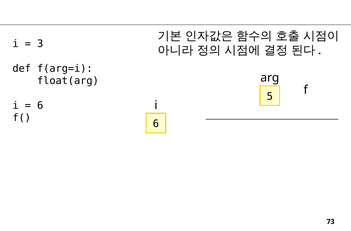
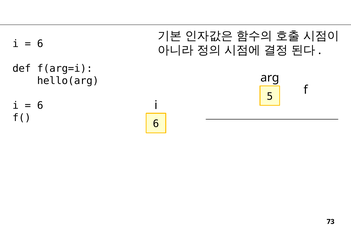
3 at (40, 44): 3 -> 6
float(arg: float(arg -> hello(arg
